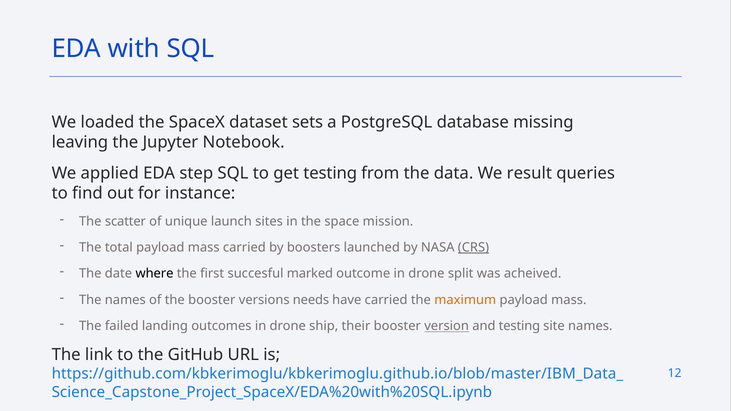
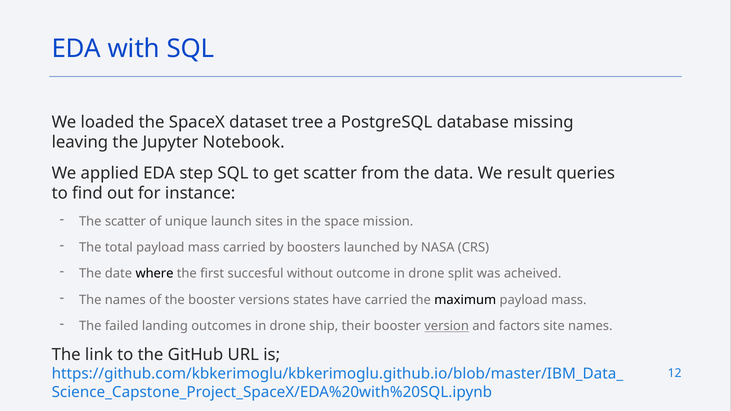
sets: sets -> tree
get testing: testing -> scatter
CRS underline: present -> none
marked: marked -> without
needs: needs -> states
maximum colour: orange -> black
and testing: testing -> factors
